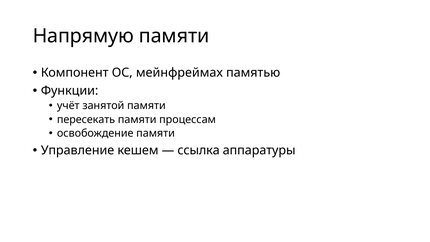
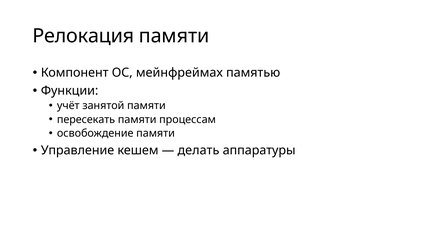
Напрямую: Напрямую -> Релокация
ссылка: ссылка -> делать
